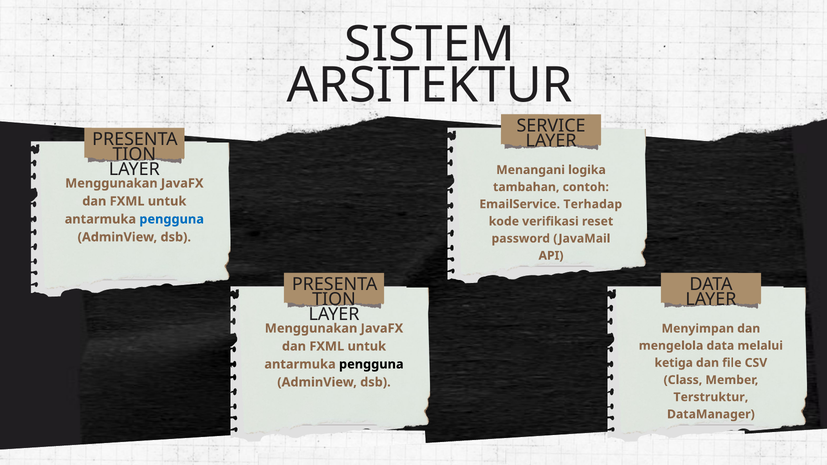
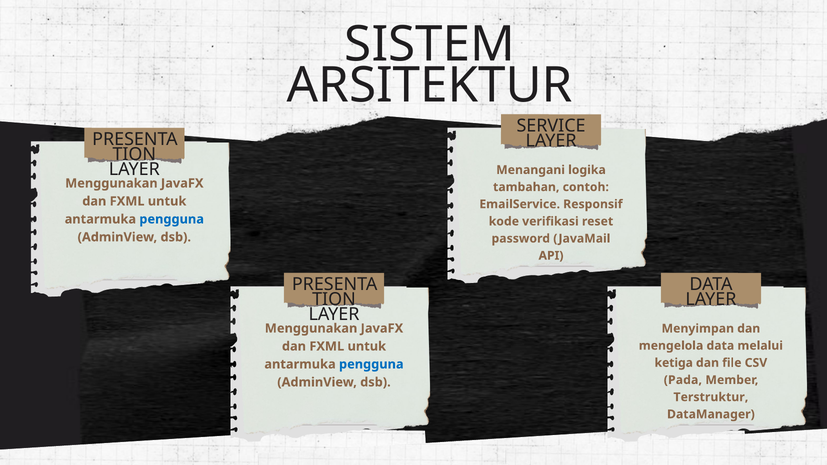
Terhadap: Terhadap -> Responsif
pengguna at (371, 364) colour: black -> blue
Class: Class -> Pada
